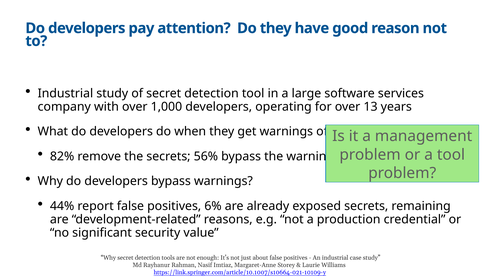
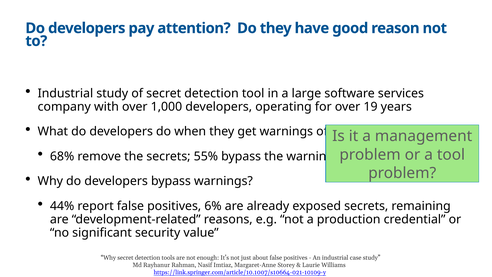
13: 13 -> 19
82%: 82% -> 68%
56%: 56% -> 55%
